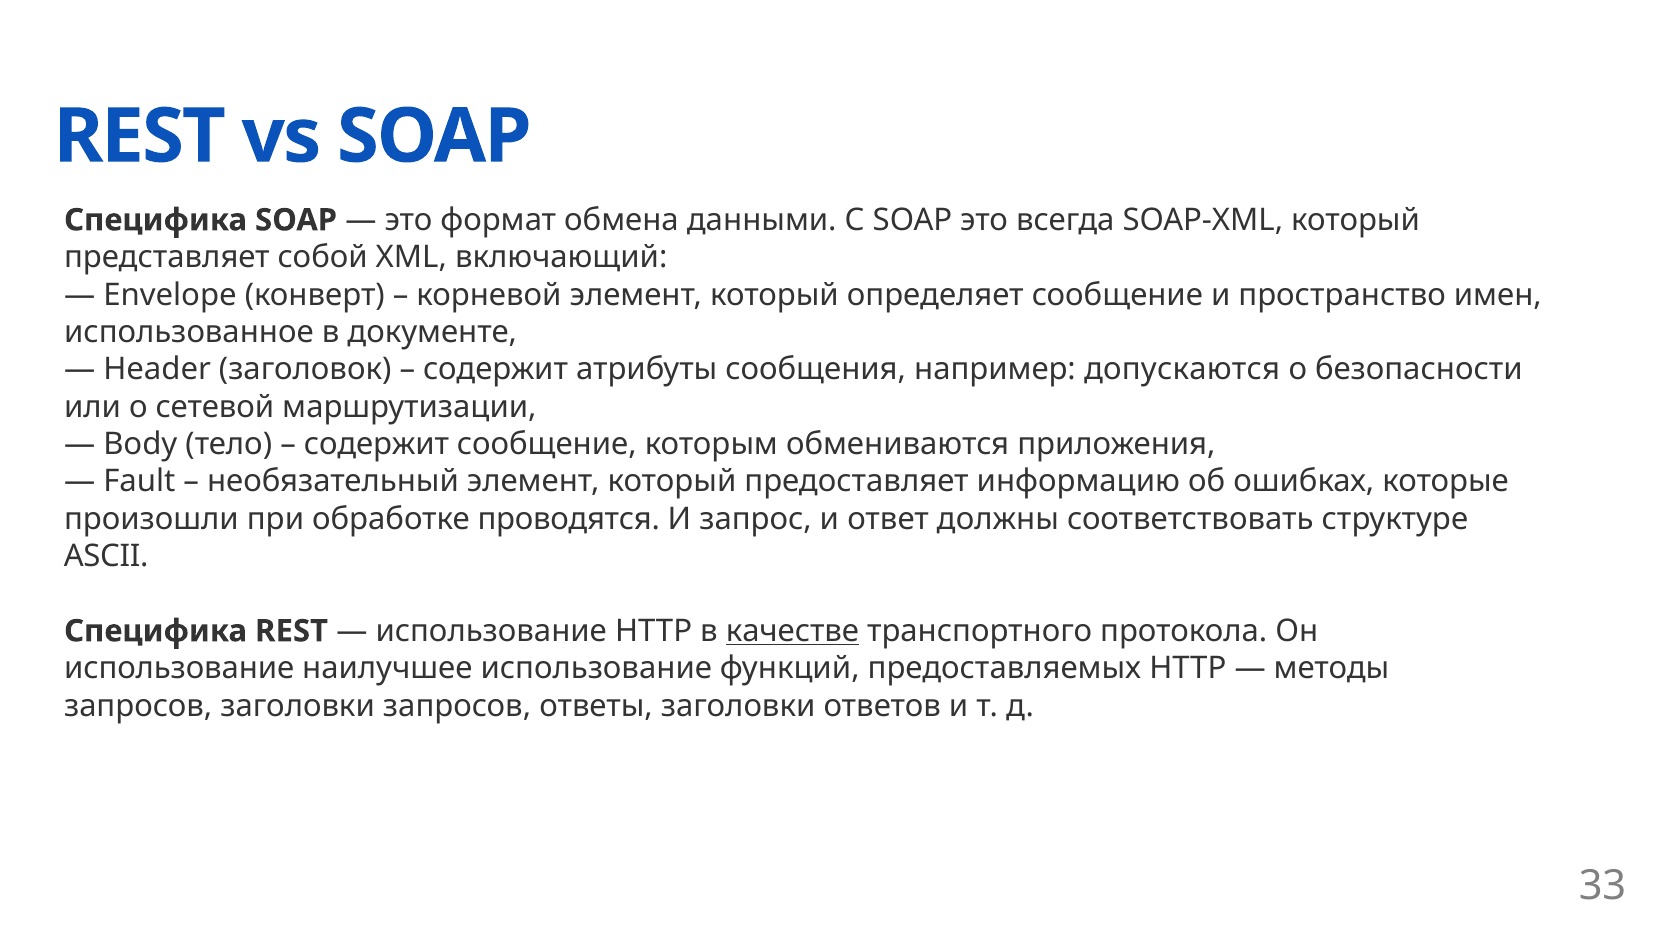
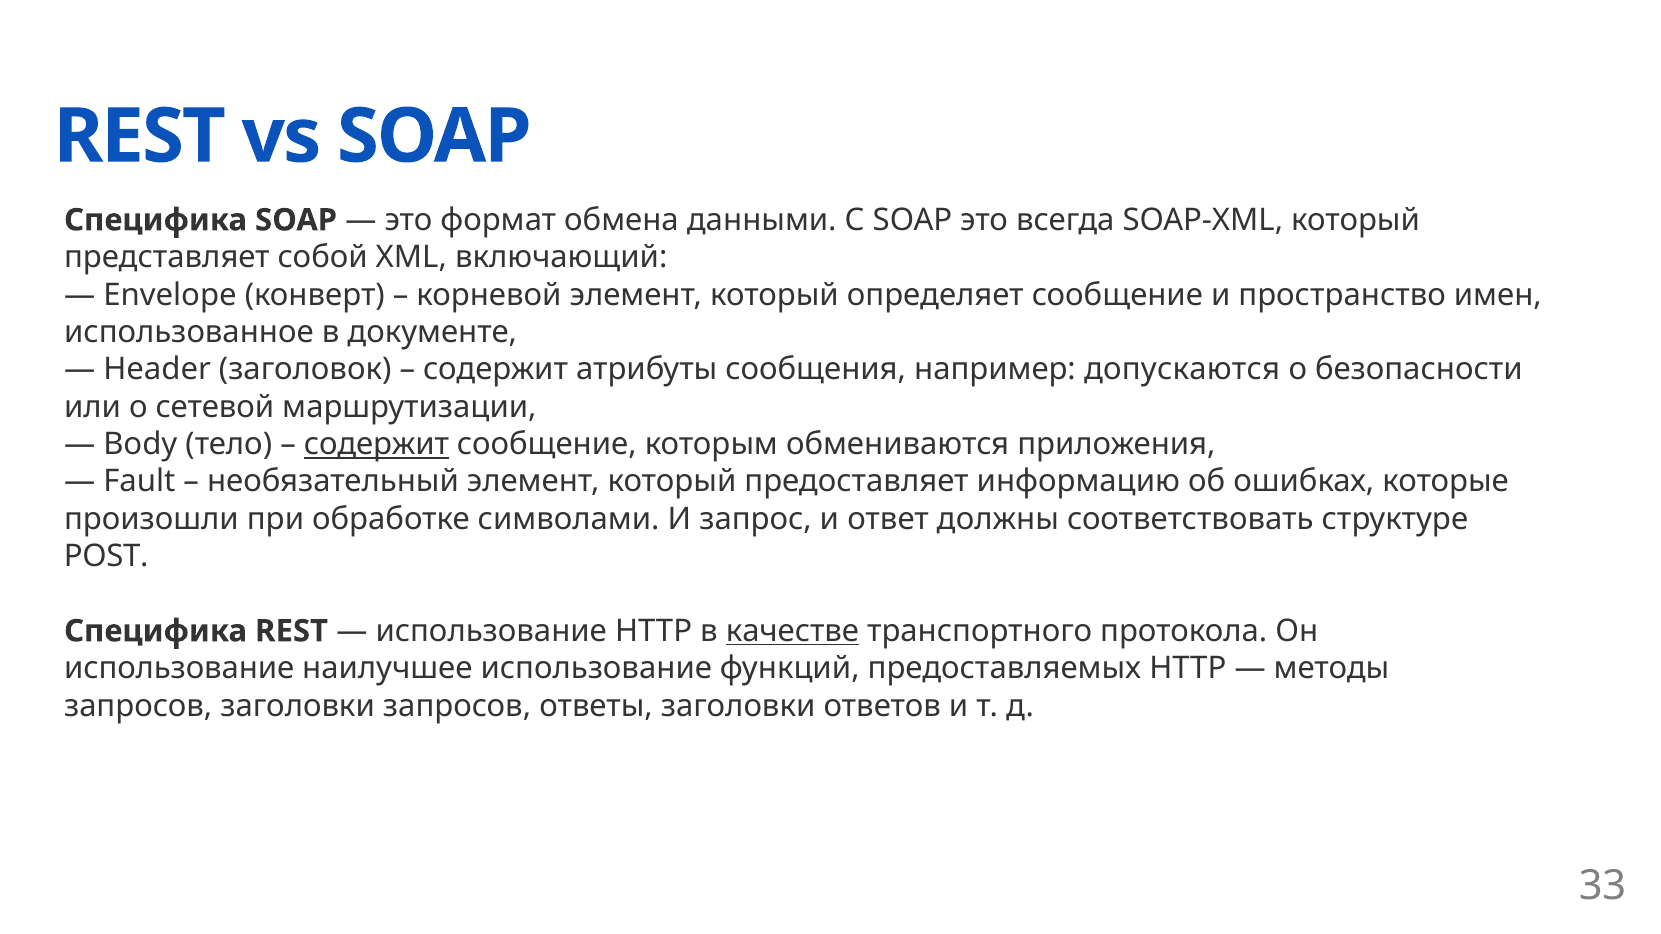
содержит at (377, 444) underline: none -> present
проводятся: проводятся -> символами
ASCII: ASCII -> POST
